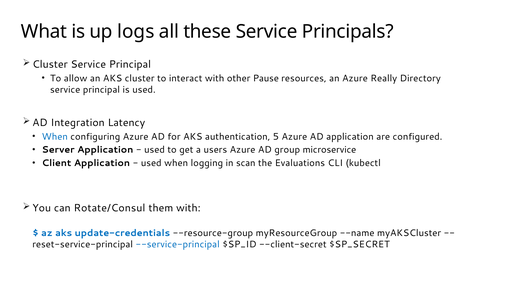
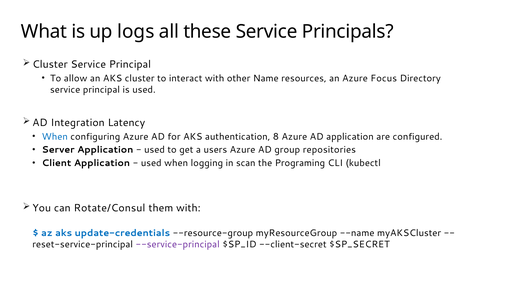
Pause: Pause -> Name
Really: Really -> Focus
5: 5 -> 8
microservice: microservice -> repositories
Evaluations: Evaluations -> Programing
--service-principal colour: blue -> purple
